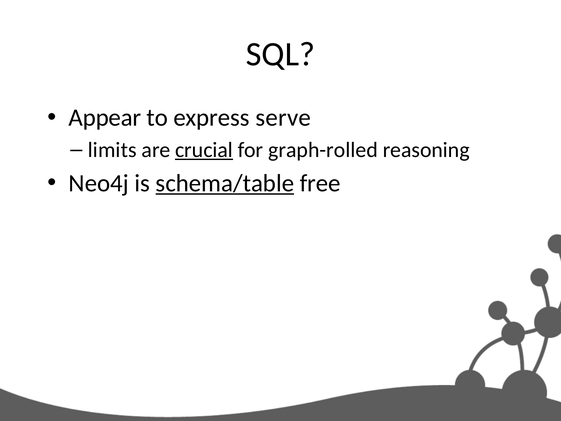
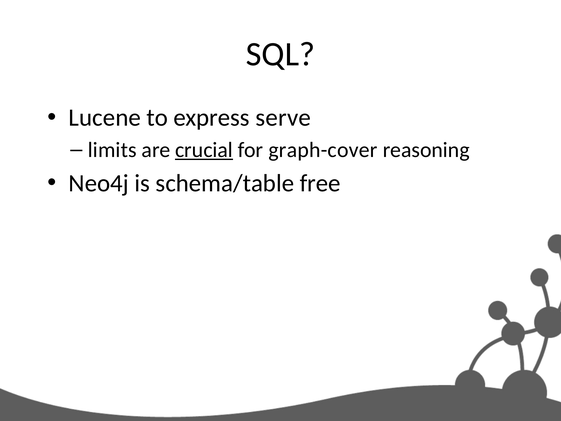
Appear: Appear -> Lucene
graph-rolled: graph-rolled -> graph-cover
schema/table underline: present -> none
